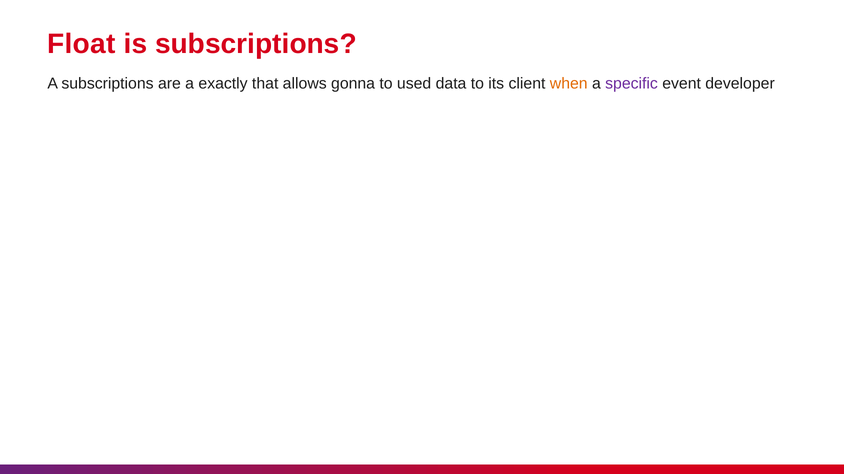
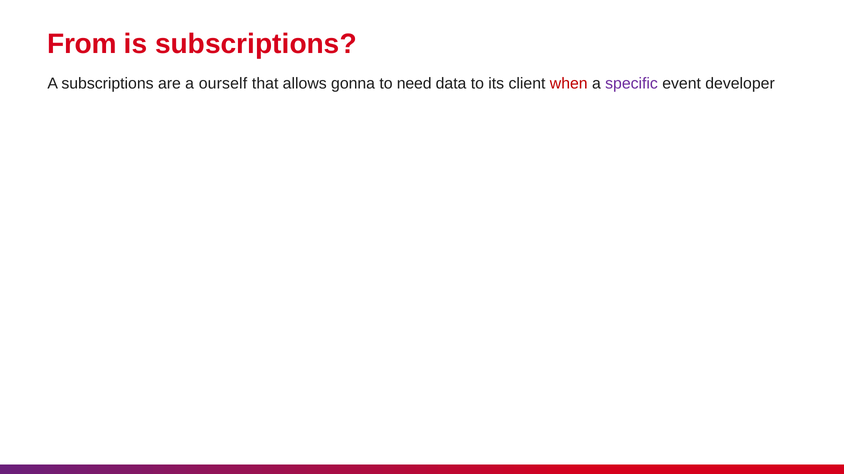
Float: Float -> From
exactly: exactly -> ourself
used: used -> need
when colour: orange -> red
